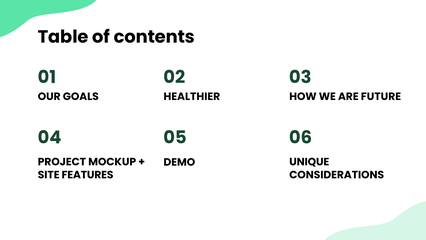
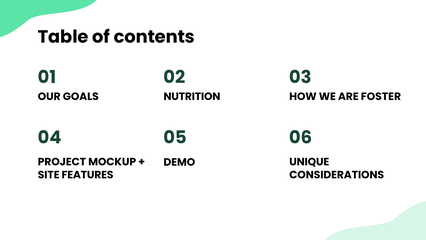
HEALTHIER: HEALTHIER -> NUTRITION
FUTURE: FUTURE -> FOSTER
